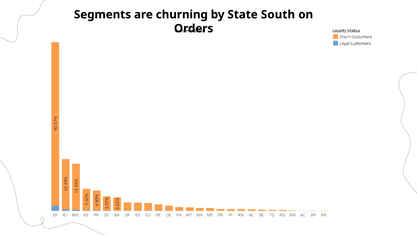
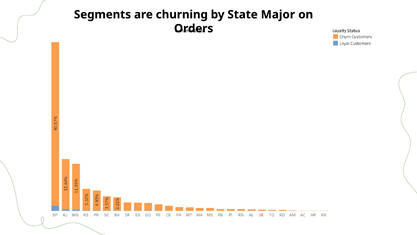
South: South -> Major
